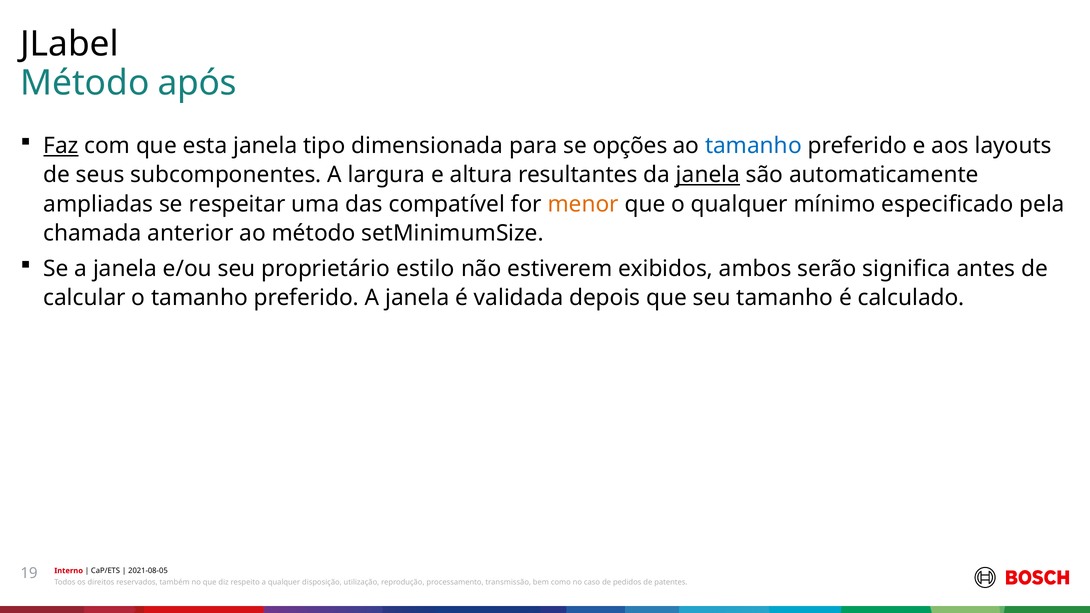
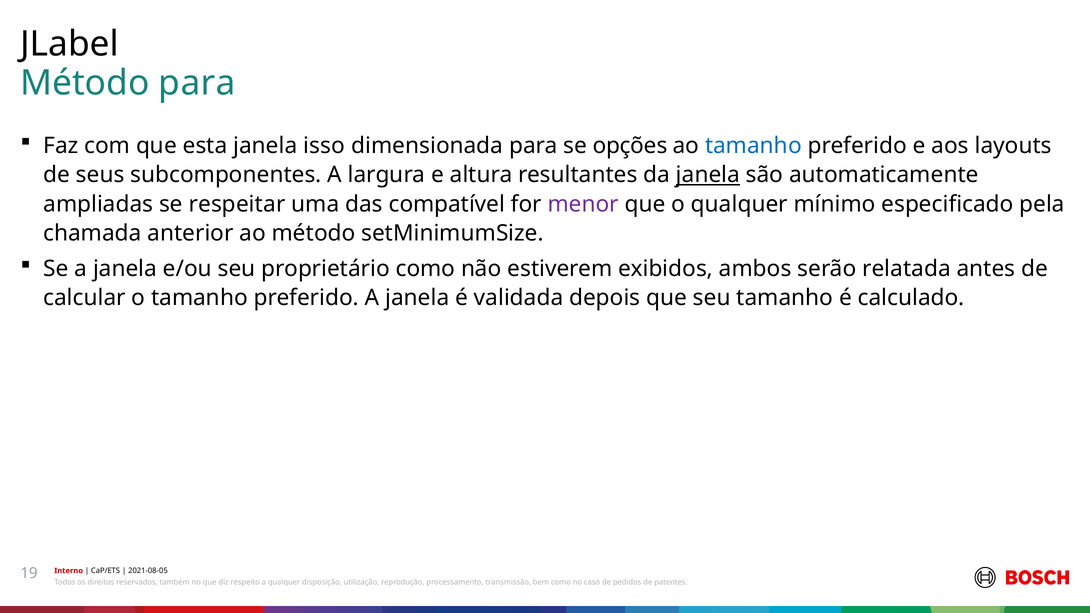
Método após: após -> para
Faz underline: present -> none
tipo: tipo -> isso
menor colour: orange -> purple
proprietário estilo: estilo -> como
significa: significa -> relatada
